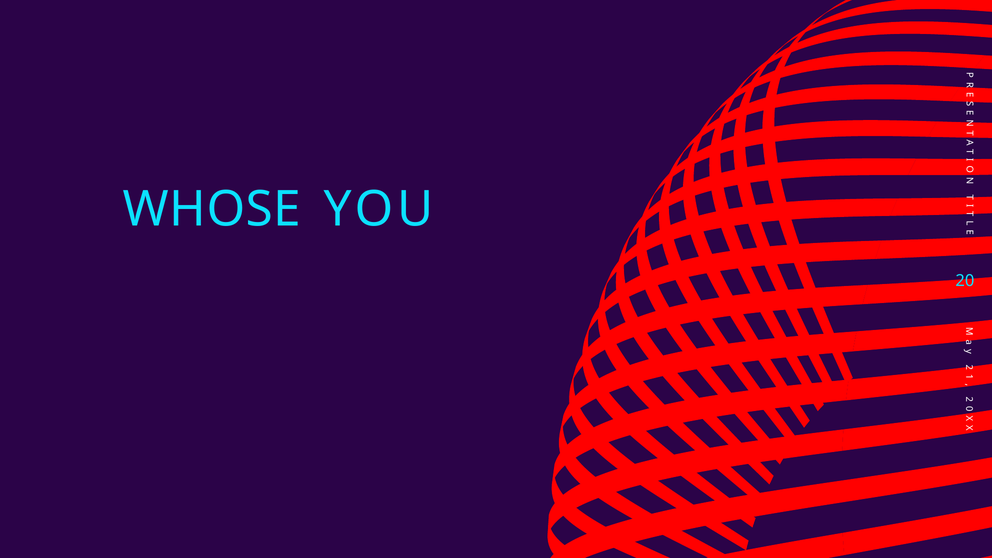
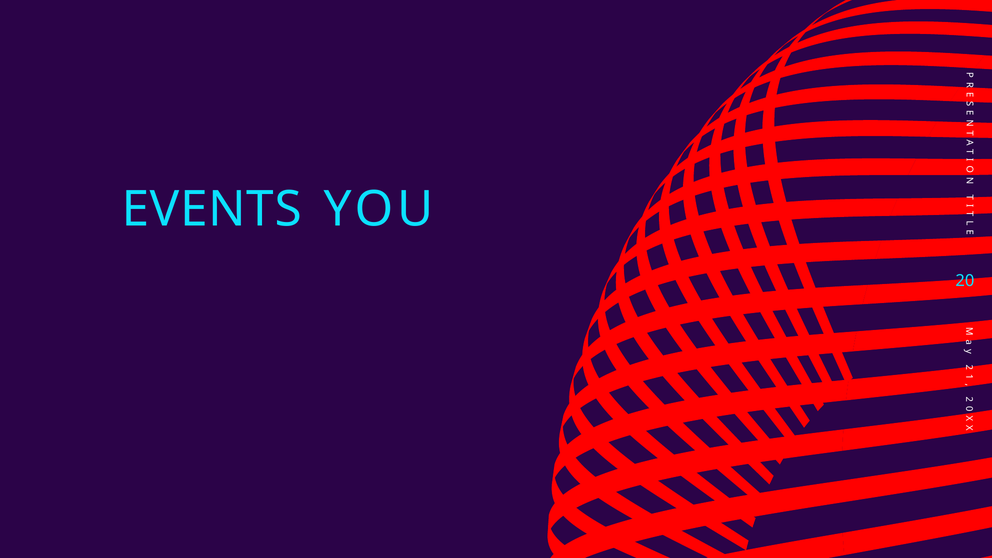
WHOSE: WHOSE -> EVENTS
